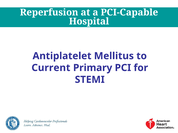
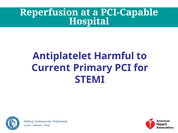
Mellitus: Mellitus -> Harmful
